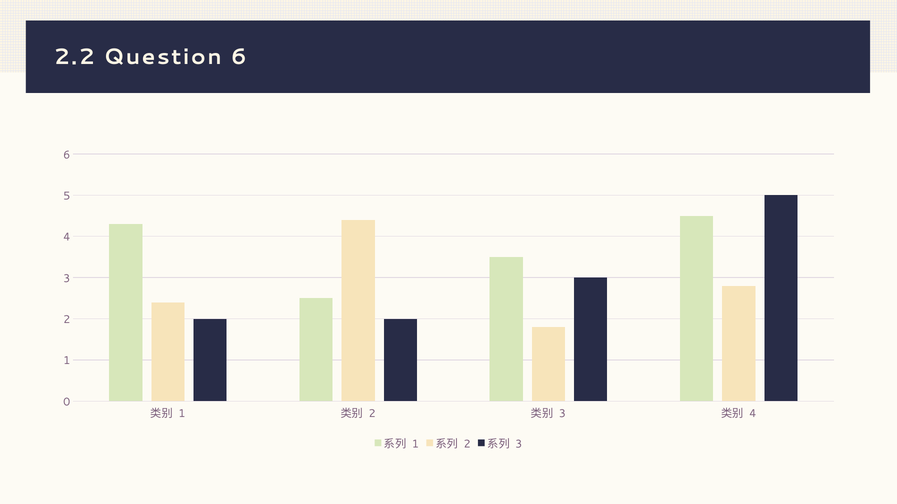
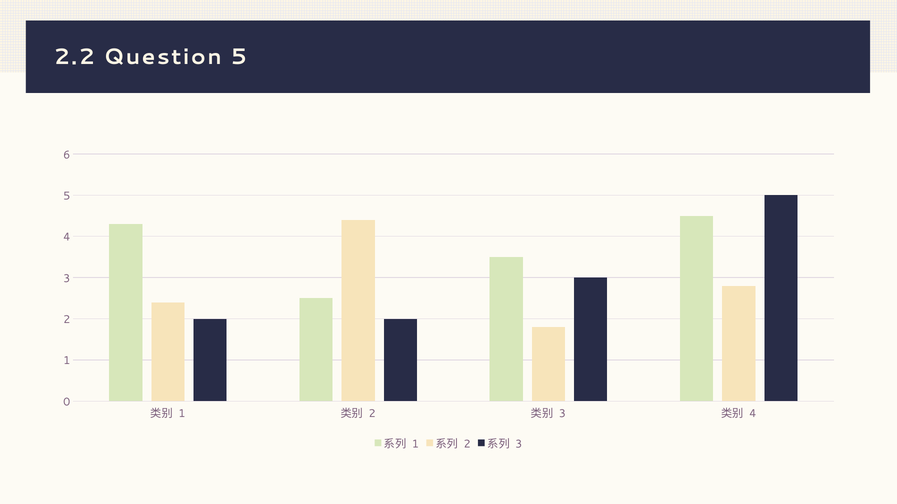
Question 6: 6 -> 5
